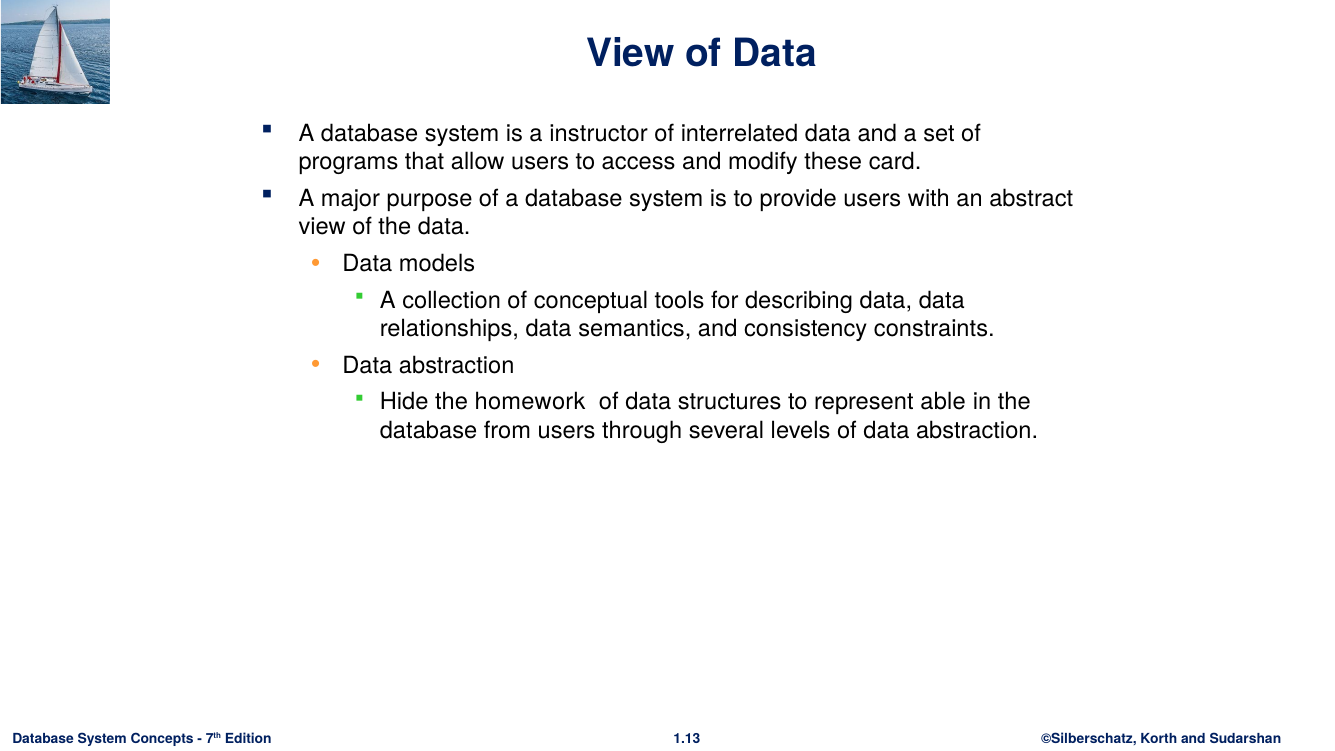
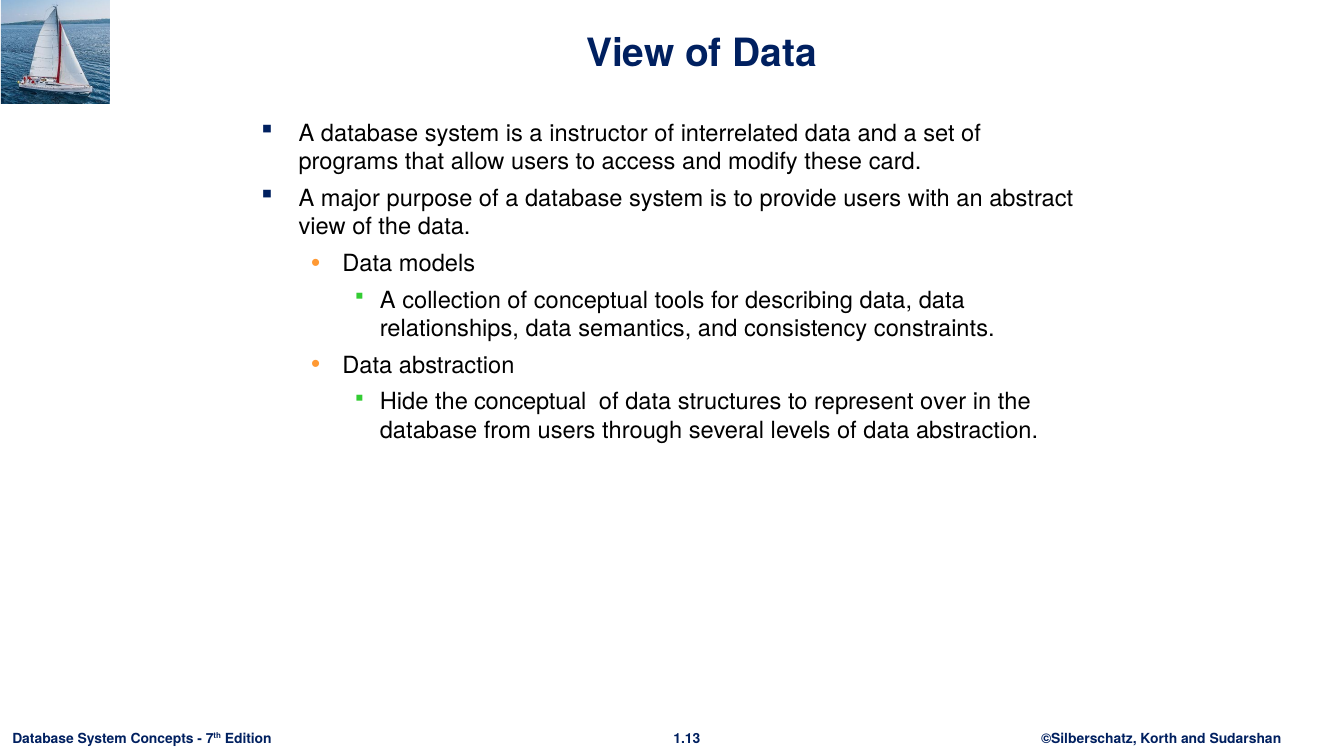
the homework: homework -> conceptual
able: able -> over
